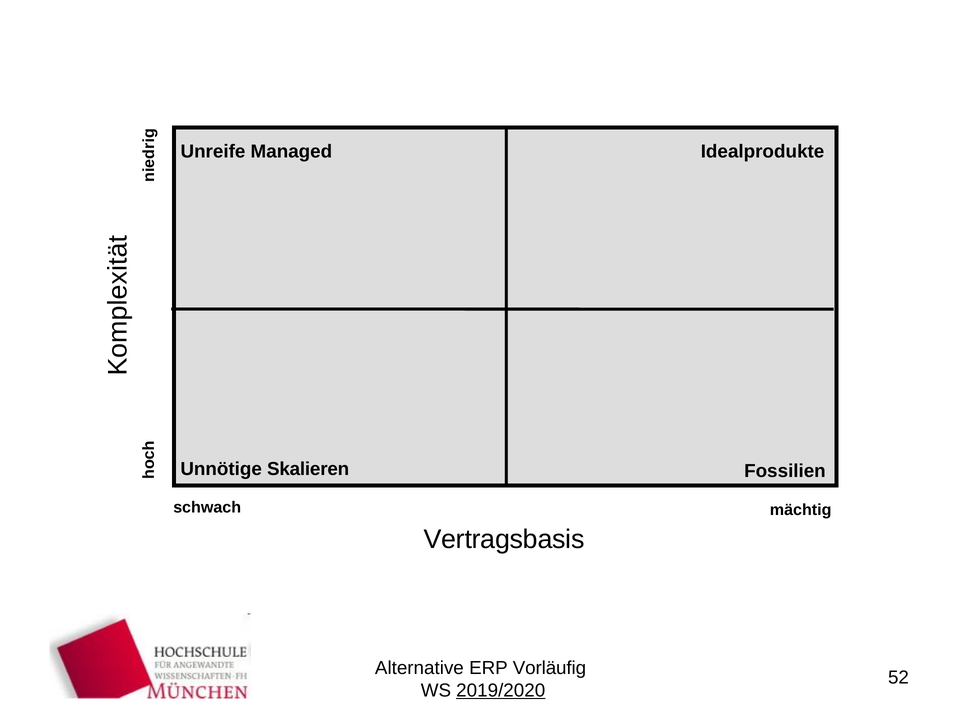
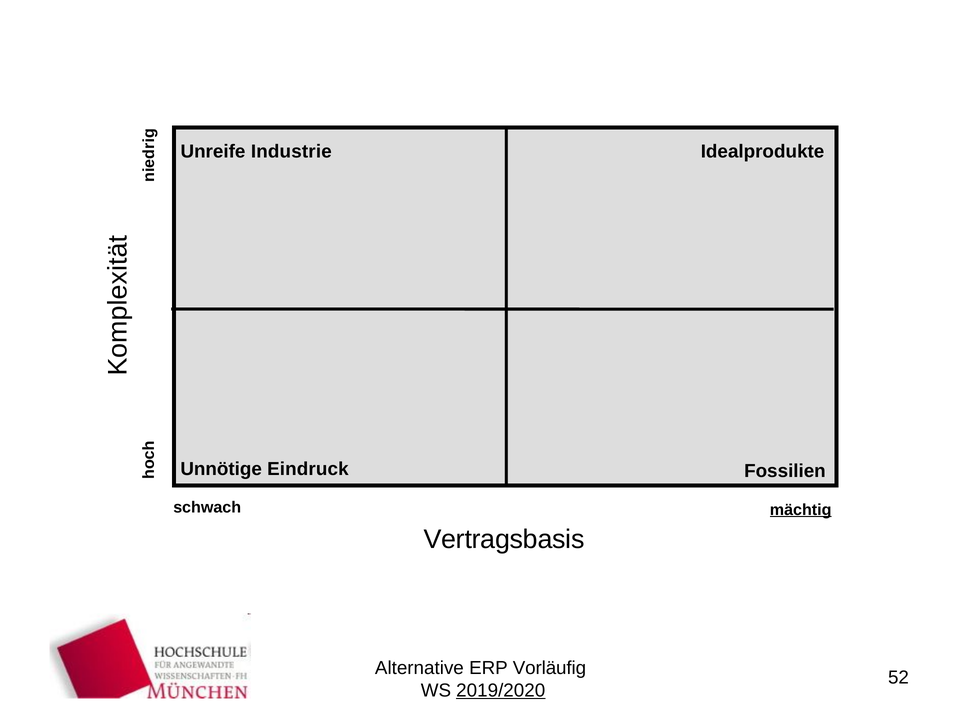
Managed: Managed -> Industrie
Skalieren: Skalieren -> Eindruck
mächtig underline: none -> present
